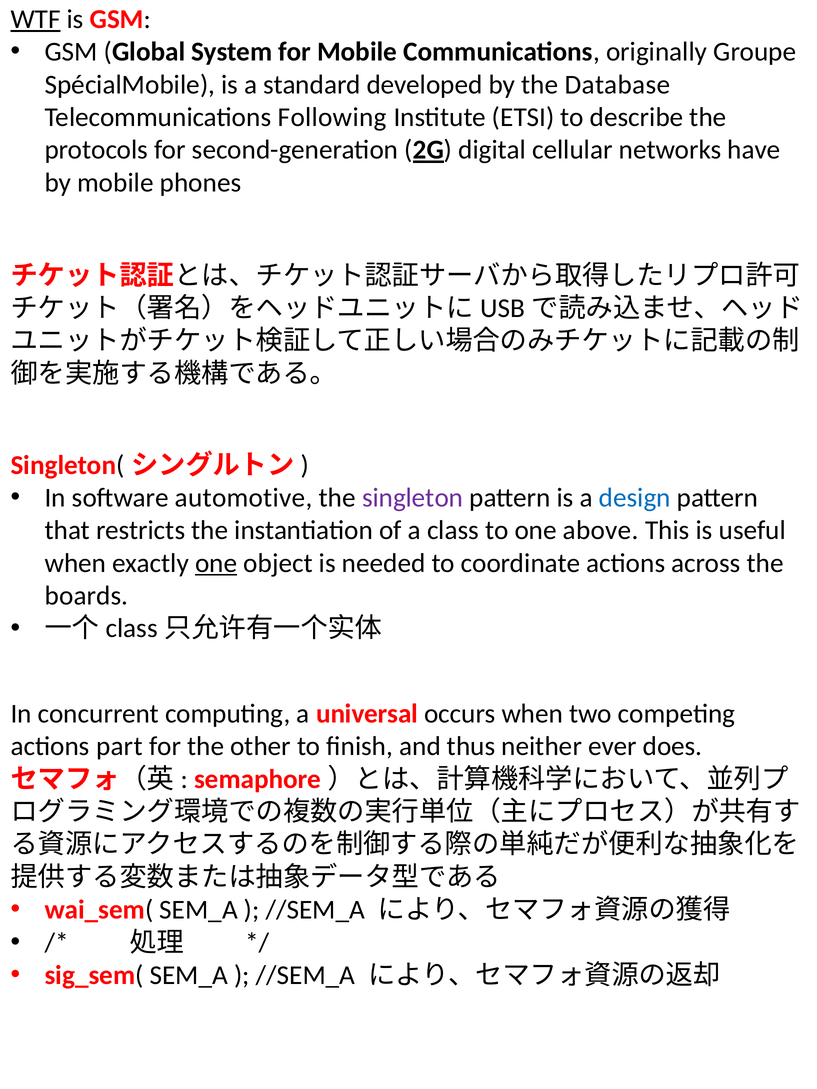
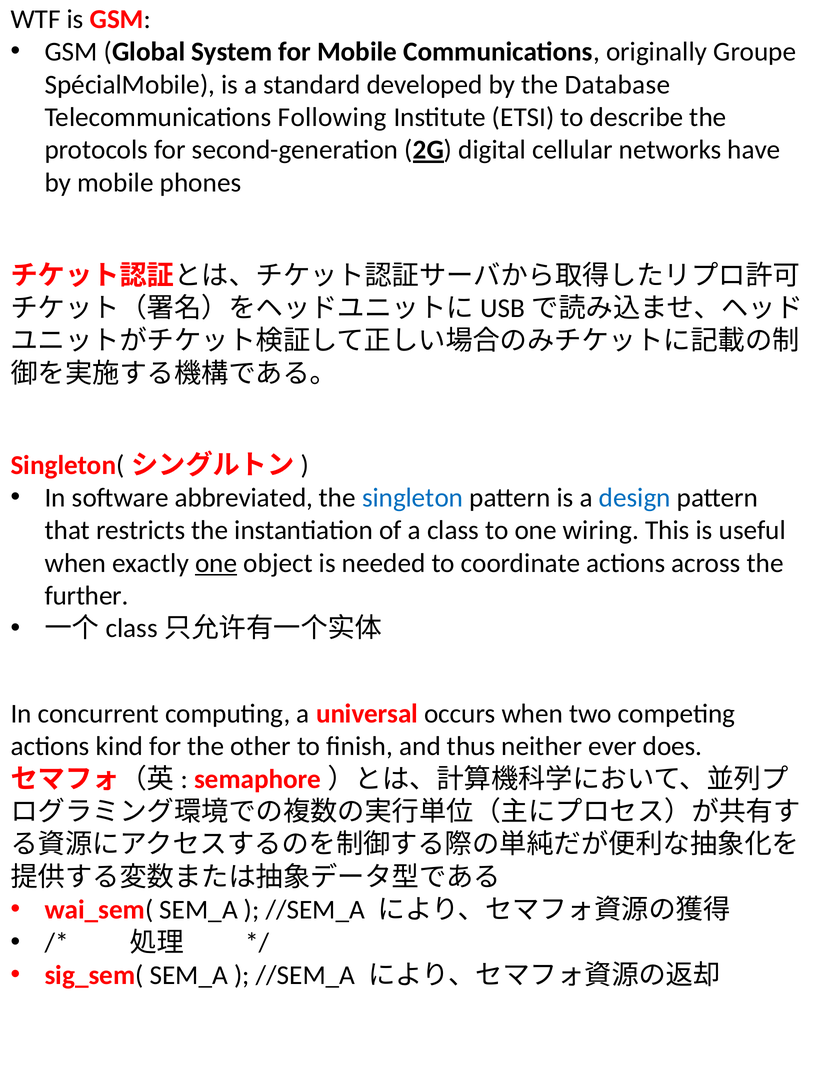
WTF underline: present -> none
automotive: automotive -> abbreviated
singleton colour: purple -> blue
above: above -> wiring
boards: boards -> further
part: part -> kind
